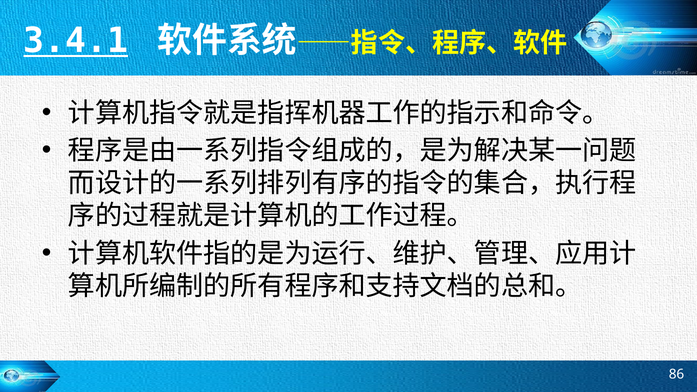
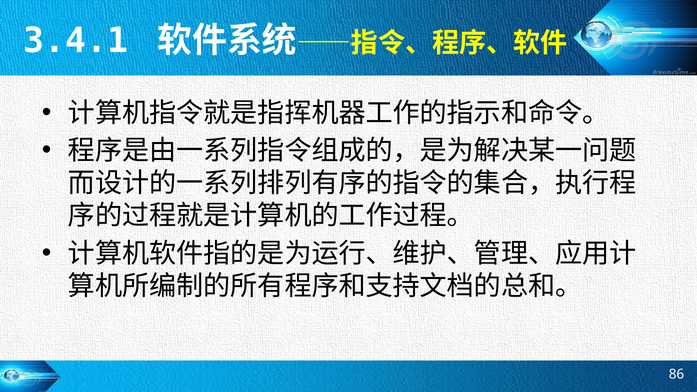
3.4.1 underline: present -> none
